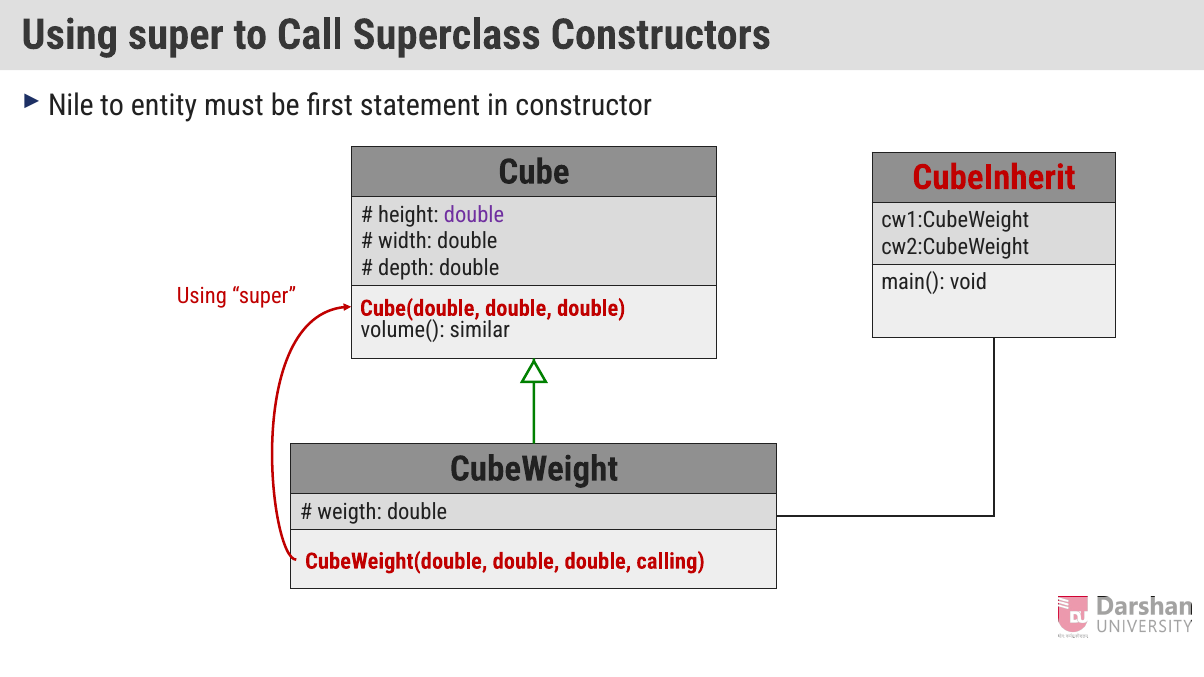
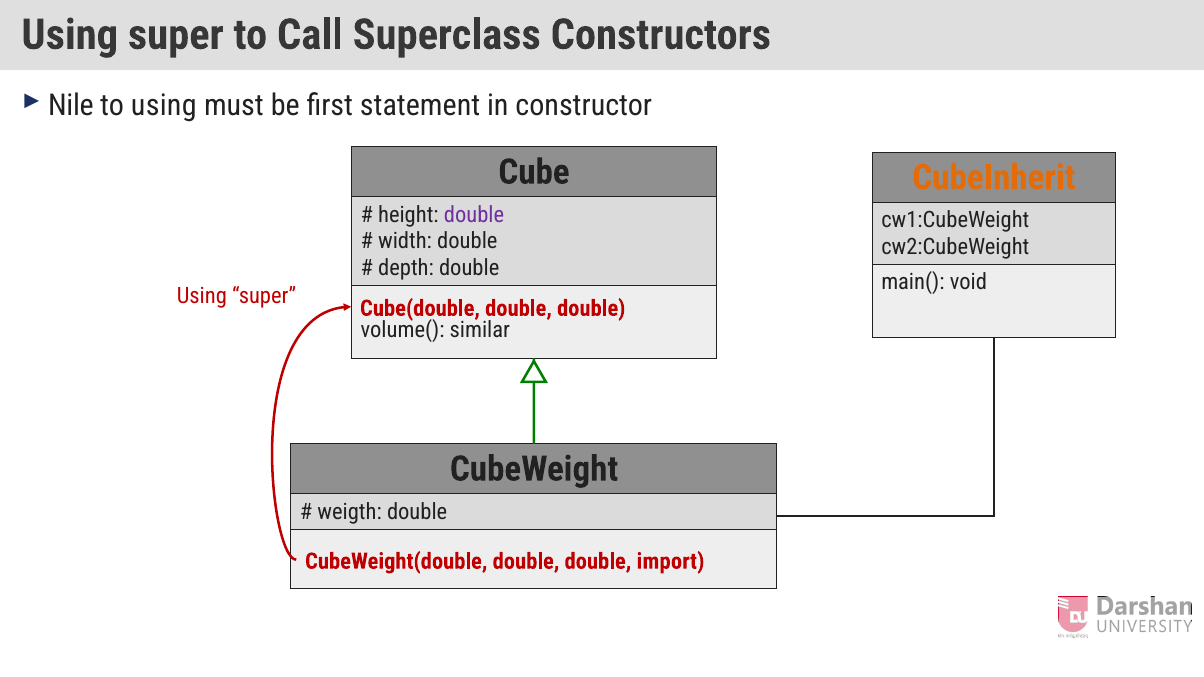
to entity: entity -> using
CubeInherit colour: red -> orange
calling: calling -> import
